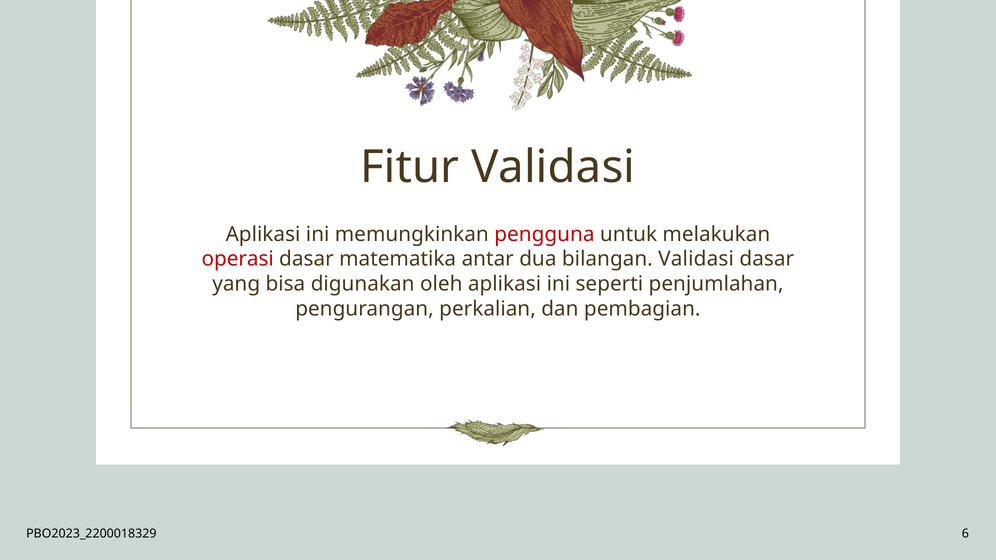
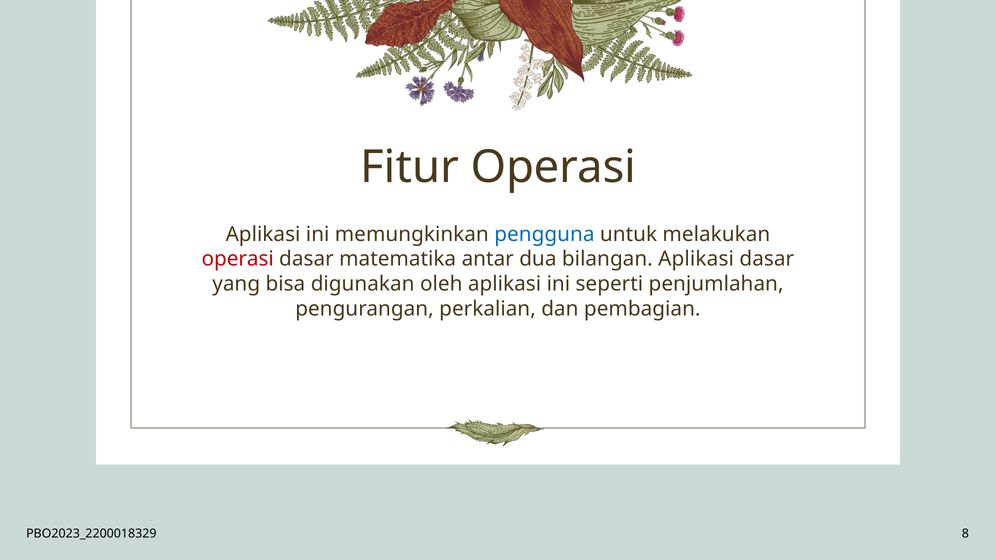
Fitur Validasi: Validasi -> Operasi
pengguna colour: red -> blue
bilangan Validasi: Validasi -> Aplikasi
6: 6 -> 8
